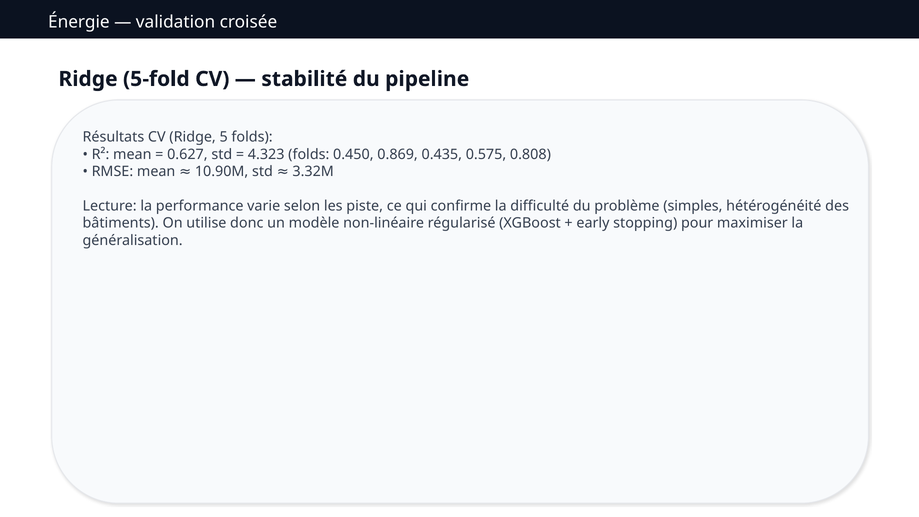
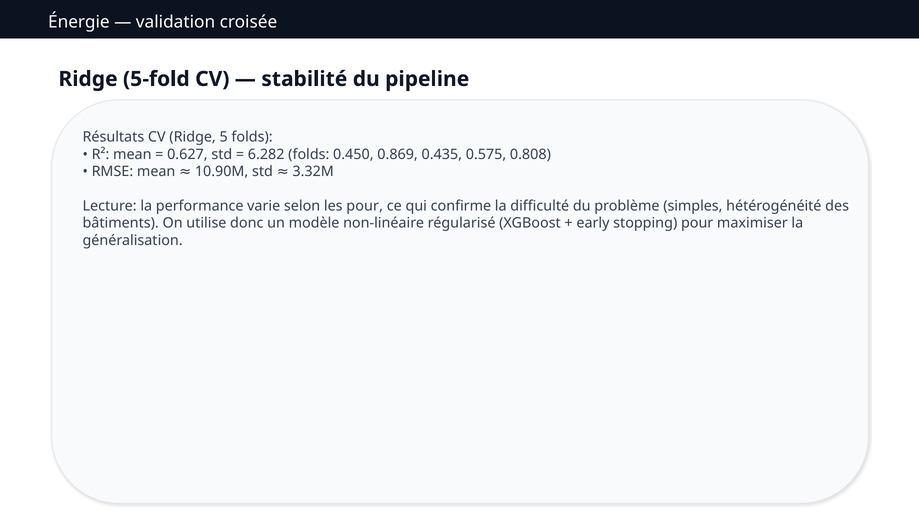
4.323: 4.323 -> 6.282
les piste: piste -> pour
